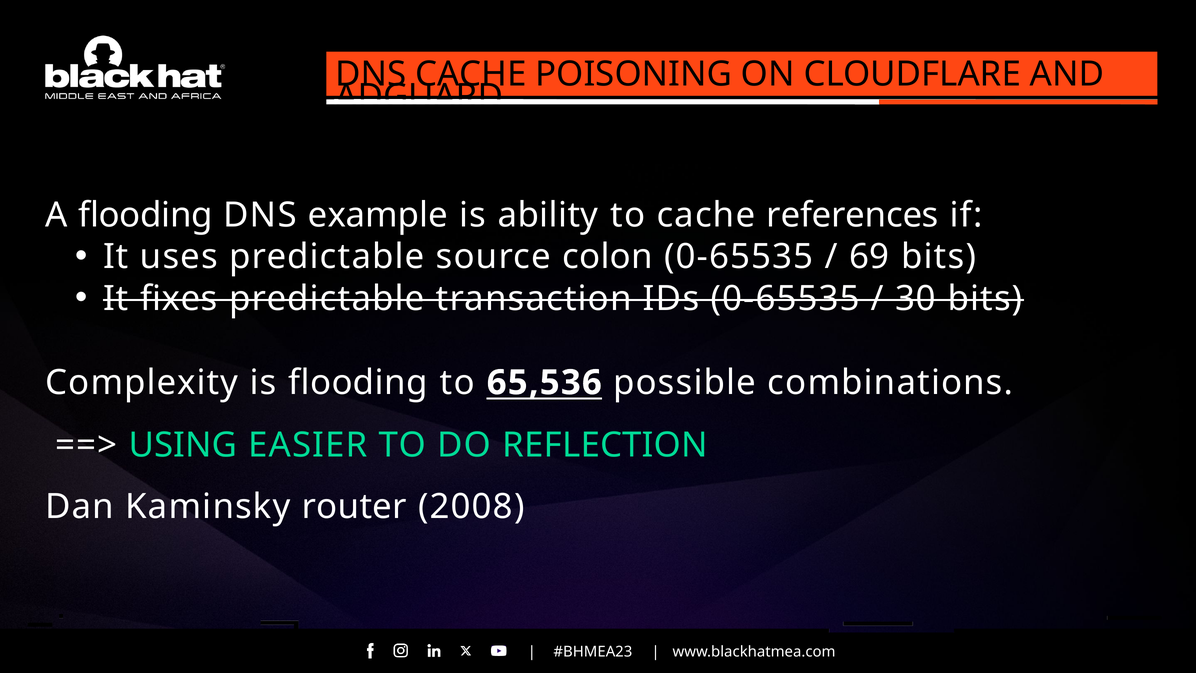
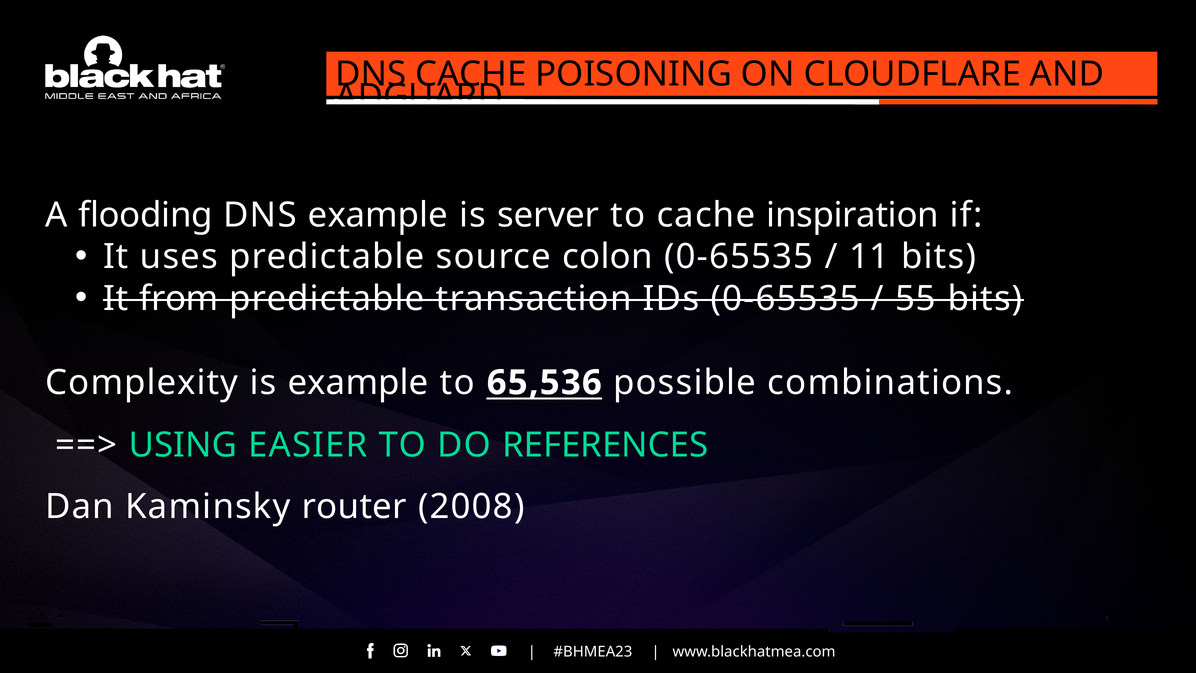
ability: ability -> server
references: references -> inspiration
69: 69 -> 11
fixes: fixes -> from
30: 30 -> 55
is flooding: flooding -> example
REFLECTION: REFLECTION -> REFERENCES
